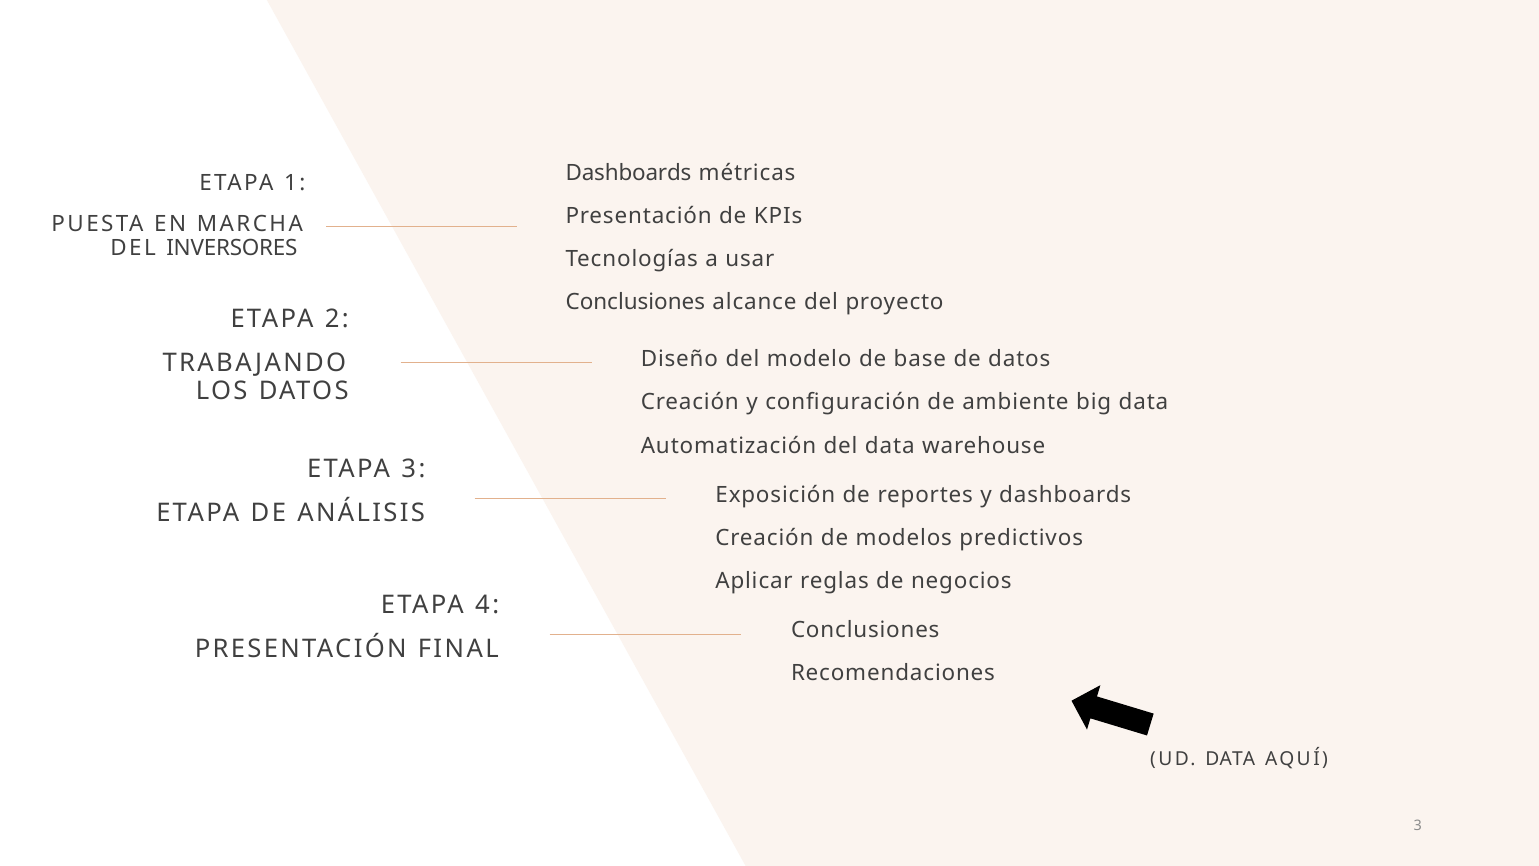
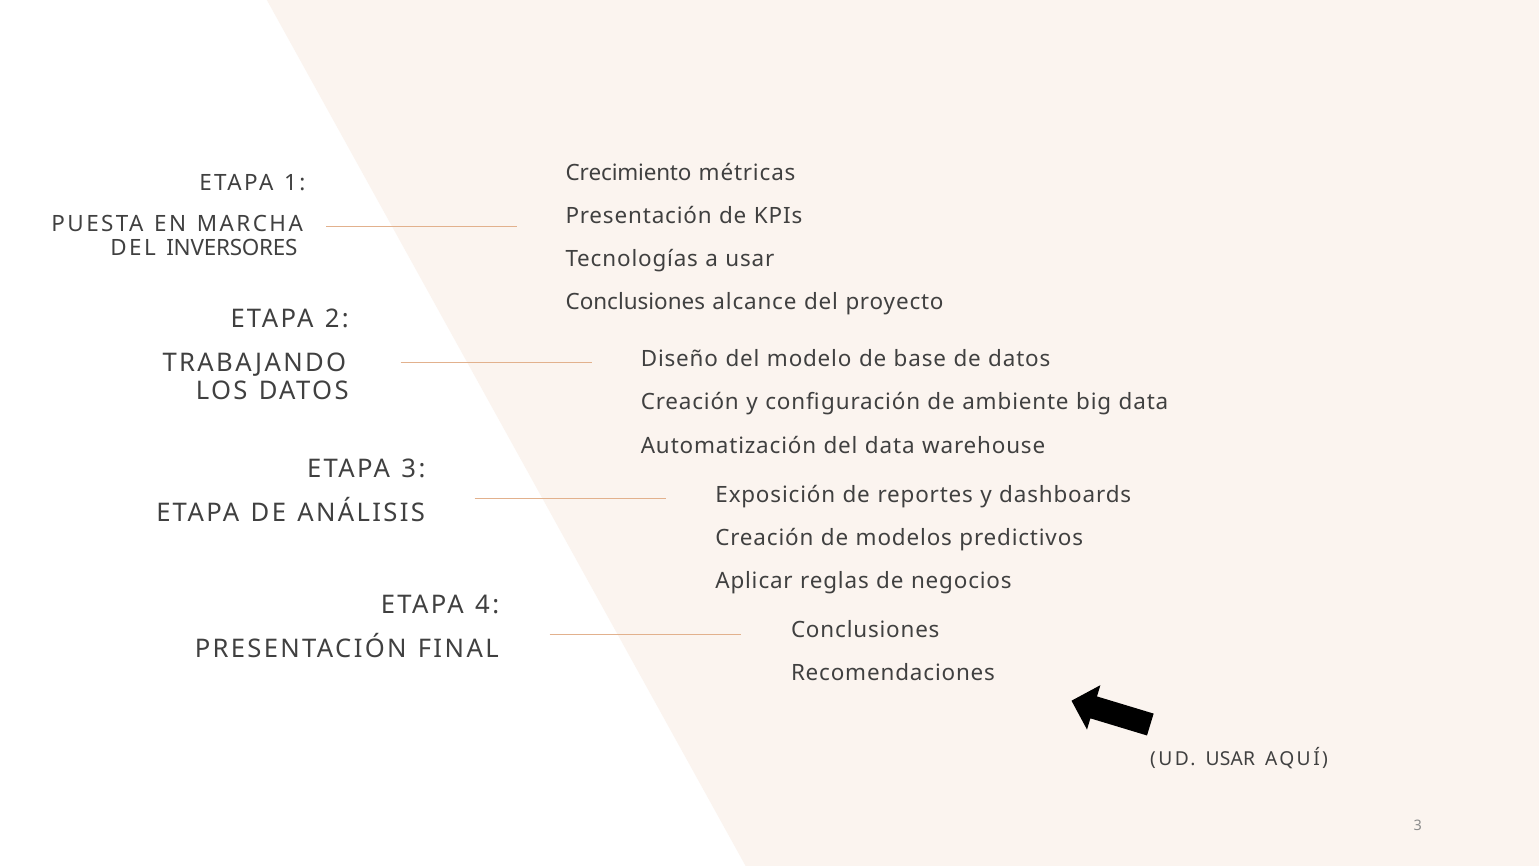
Dashboards at (629, 173): Dashboards -> Crecimiento
UD DATA: DATA -> USAR
